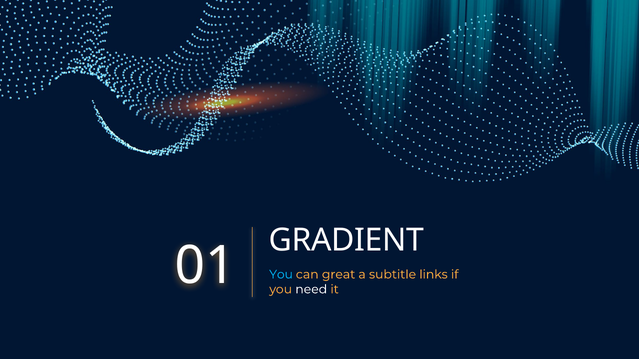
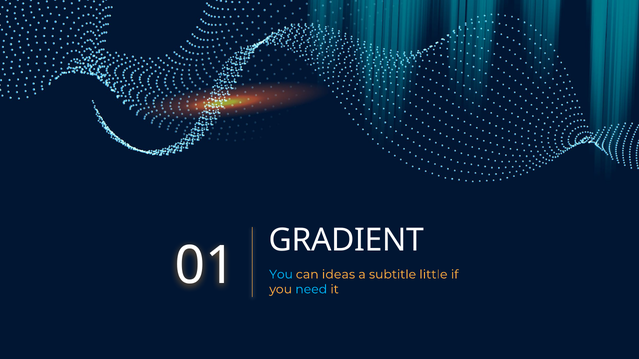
great: great -> ideas
links: links -> little
need colour: white -> light blue
